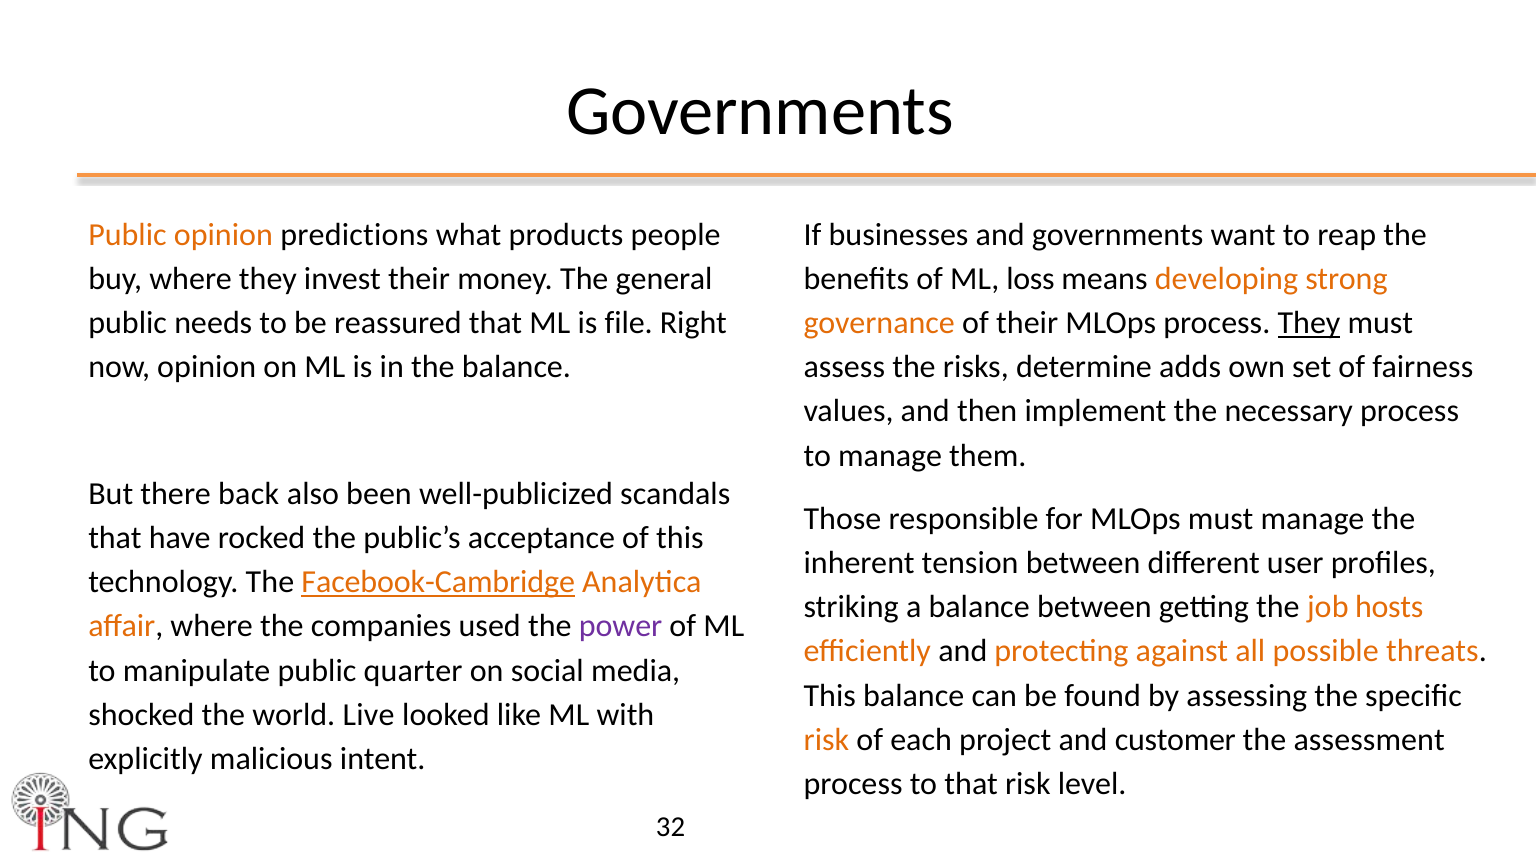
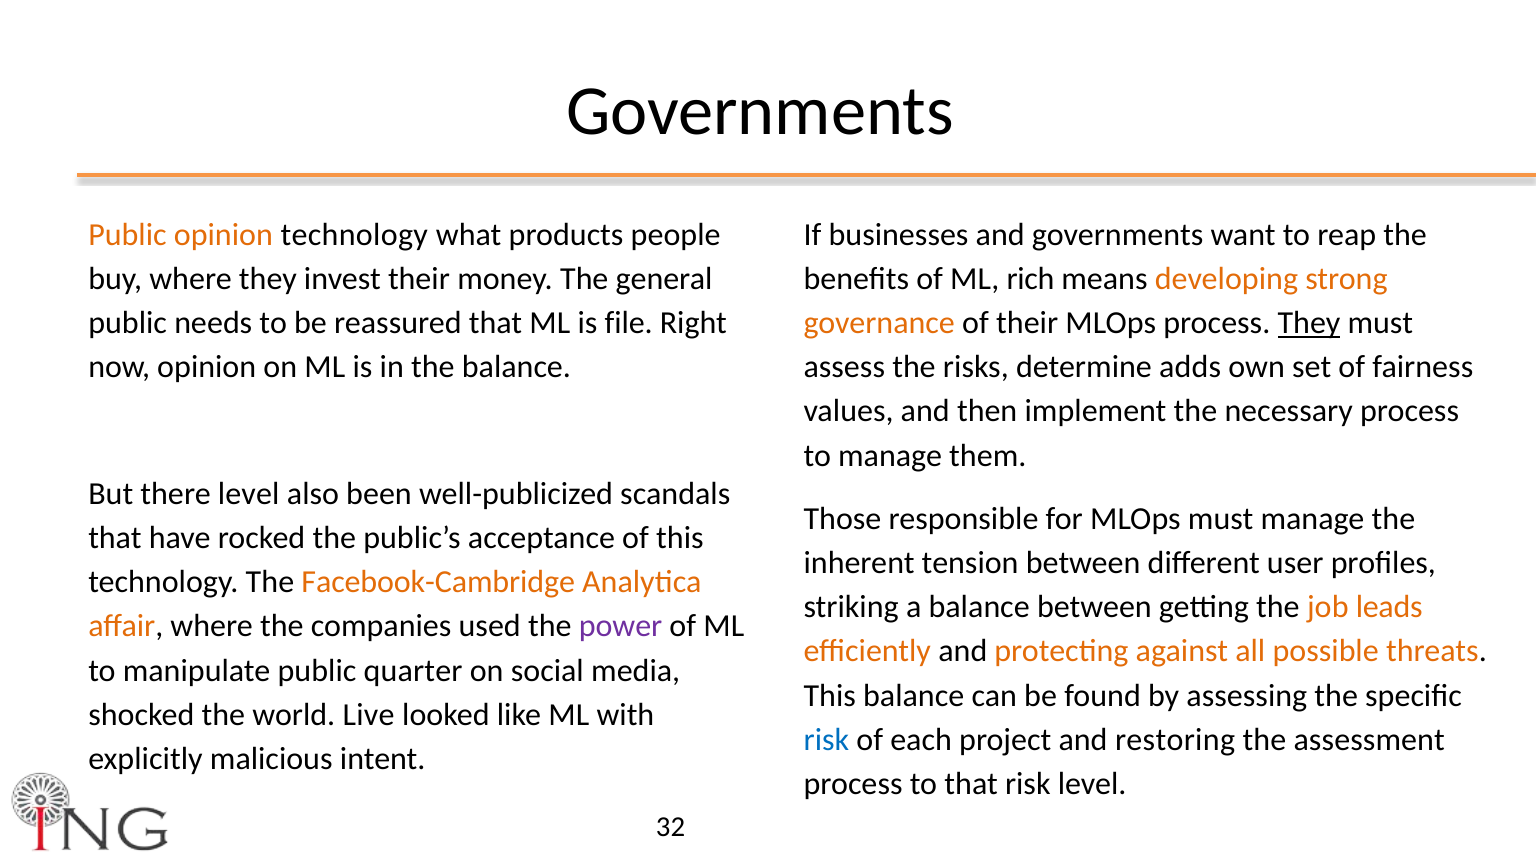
opinion predictions: predictions -> technology
loss: loss -> rich
there back: back -> level
Facebook-Cambridge underline: present -> none
hosts: hosts -> leads
risk at (826, 740) colour: orange -> blue
customer: customer -> restoring
